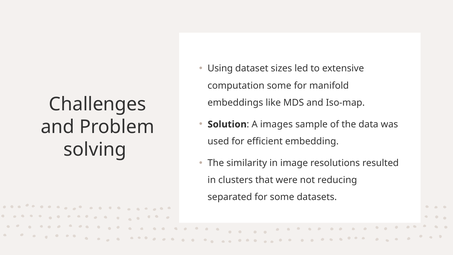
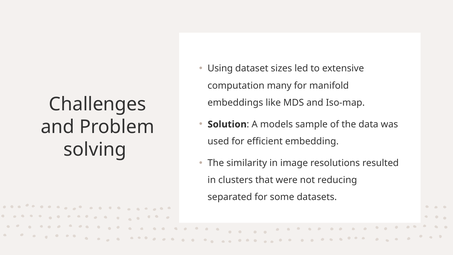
computation some: some -> many
images: images -> models
